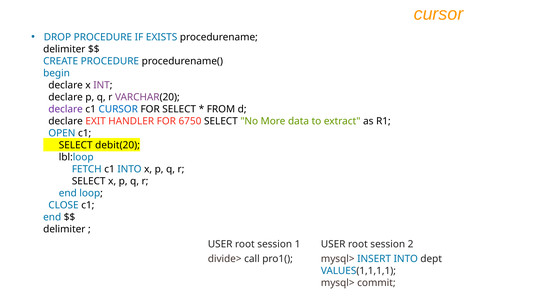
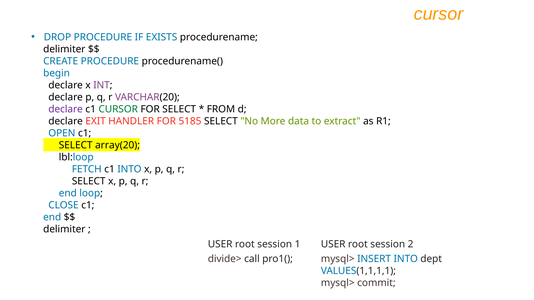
CURSOR at (118, 109) colour: blue -> green
6750: 6750 -> 5185
debit(20: debit(20 -> array(20
